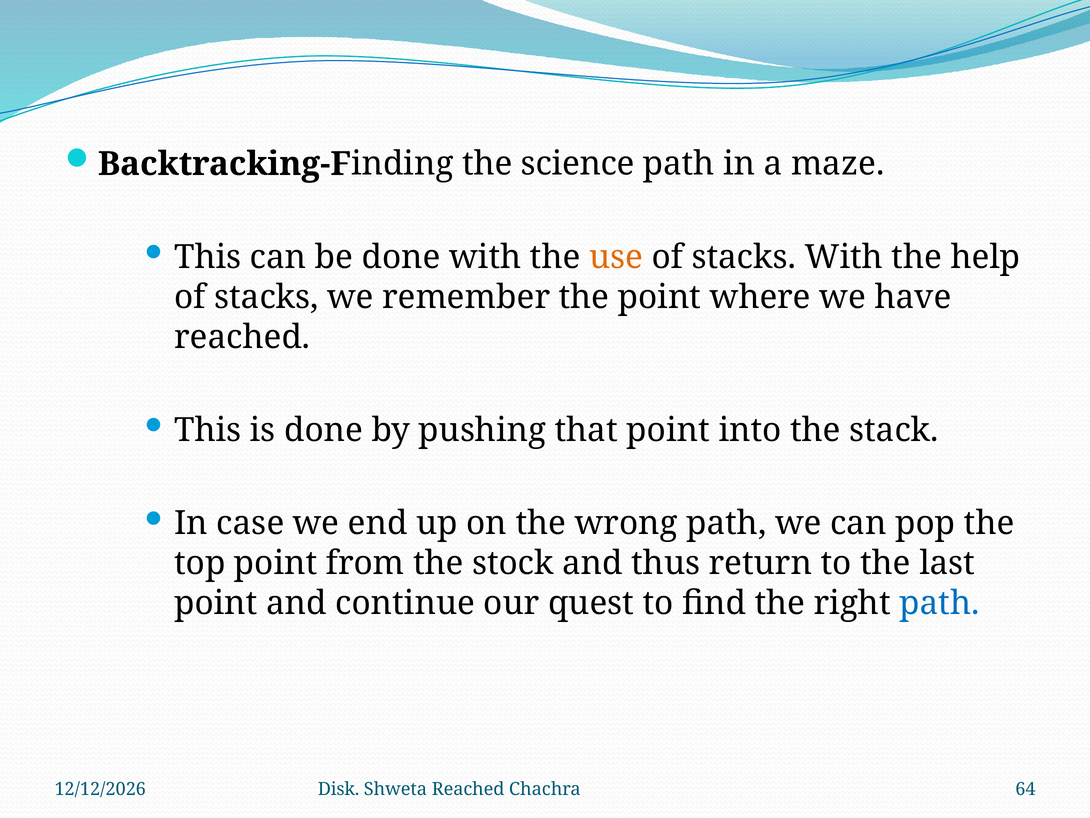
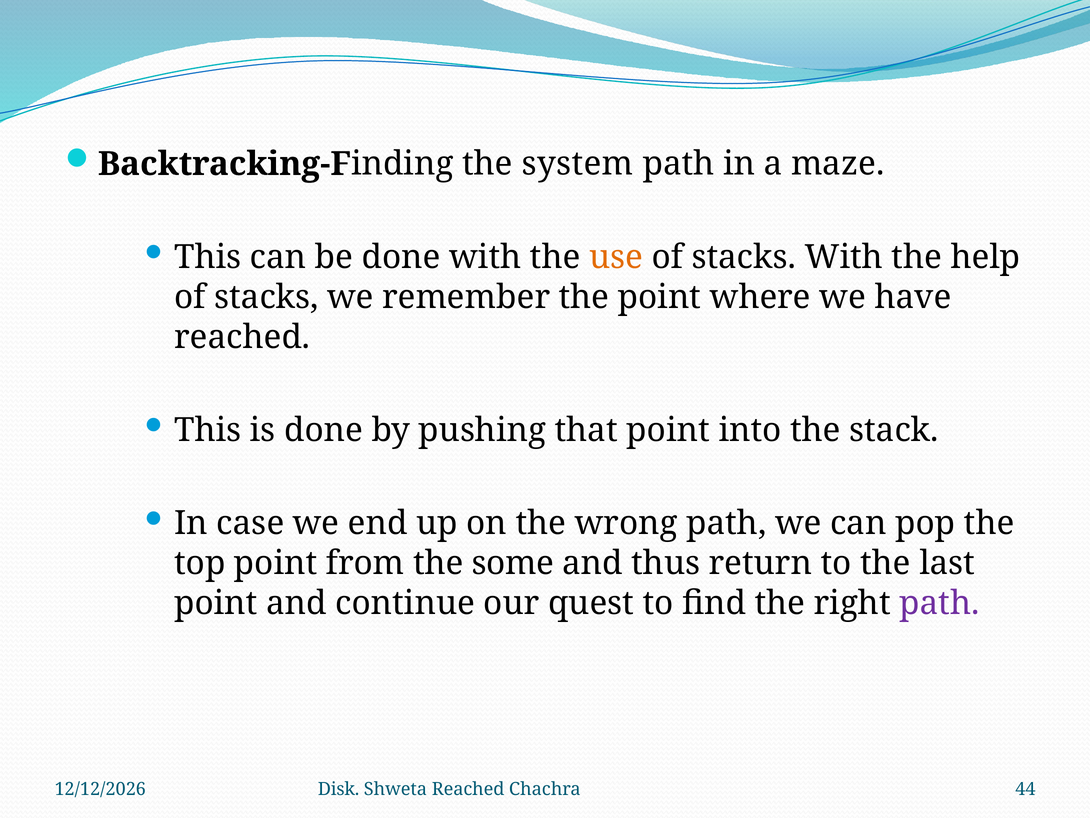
science: science -> system
stock: stock -> some
path at (939, 603) colour: blue -> purple
64: 64 -> 44
